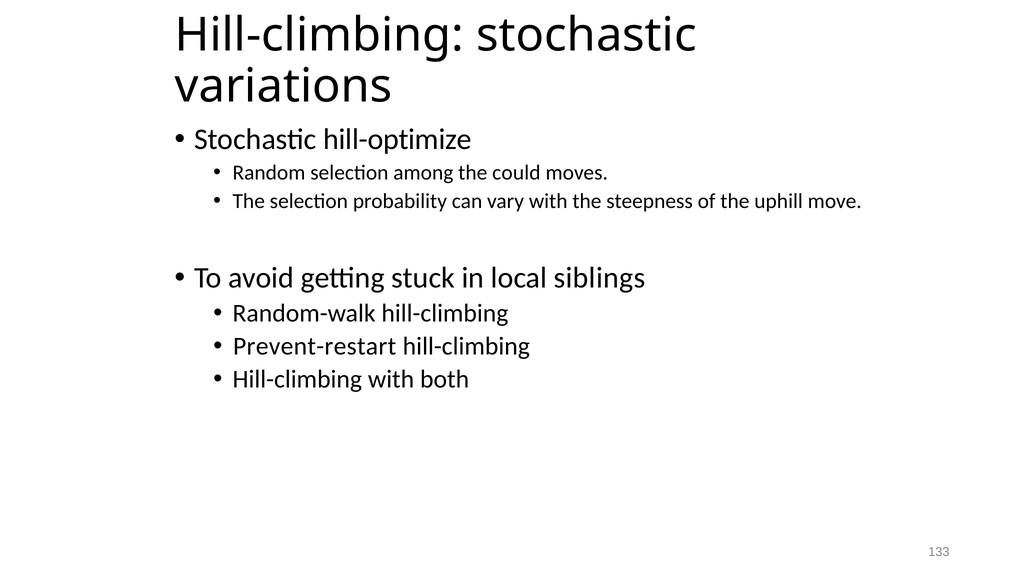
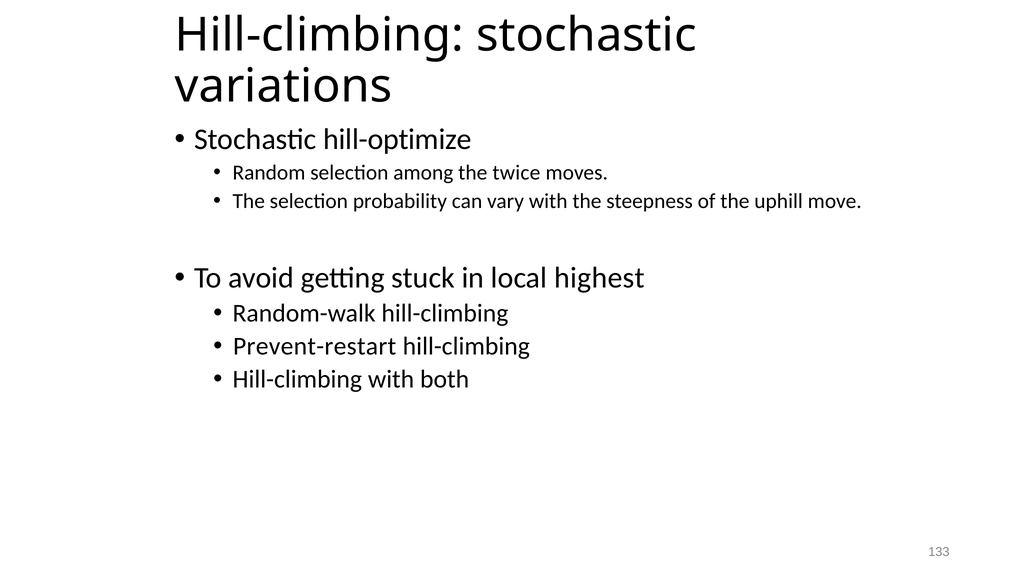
could: could -> twice
siblings: siblings -> highest
